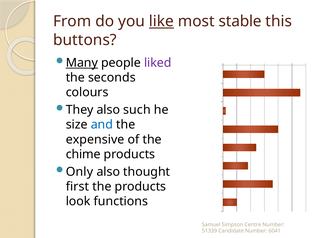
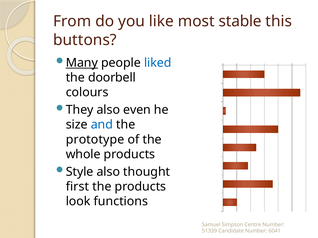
like underline: present -> none
liked colour: purple -> blue
seconds: seconds -> doorbell
such: such -> even
expensive: expensive -> prototype
chime: chime -> whole
Only: Only -> Style
